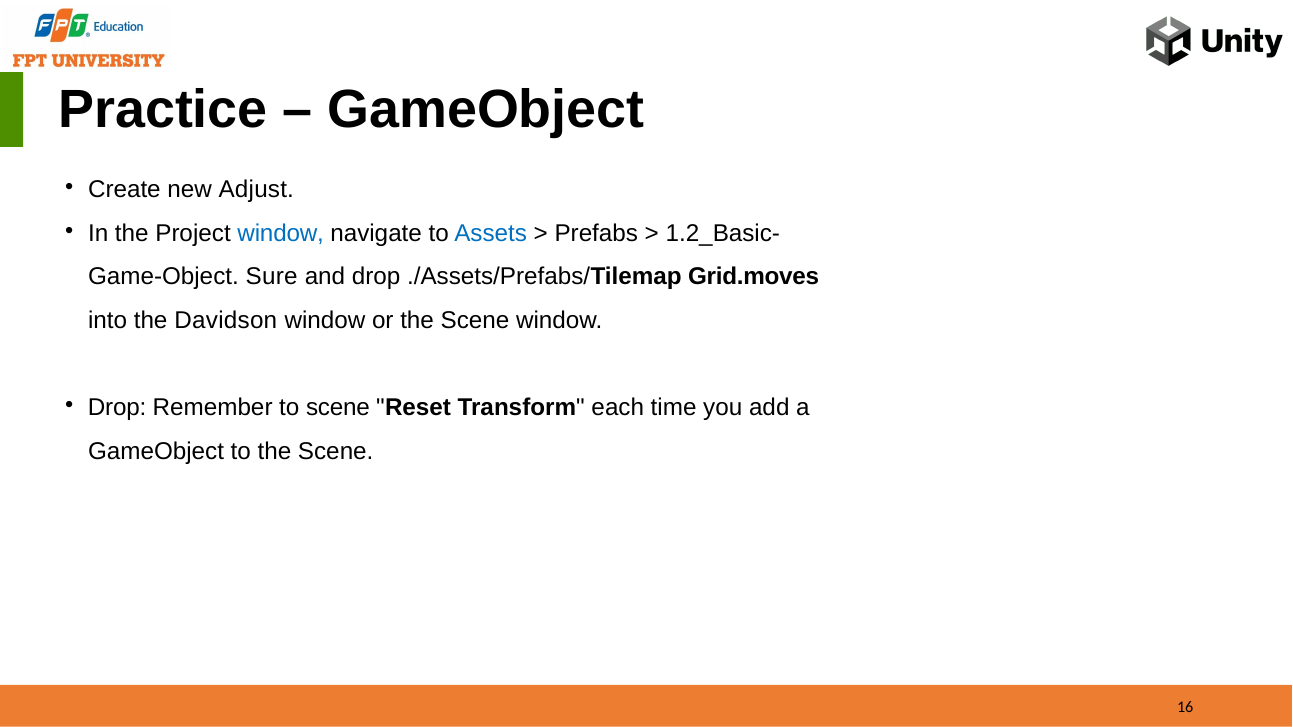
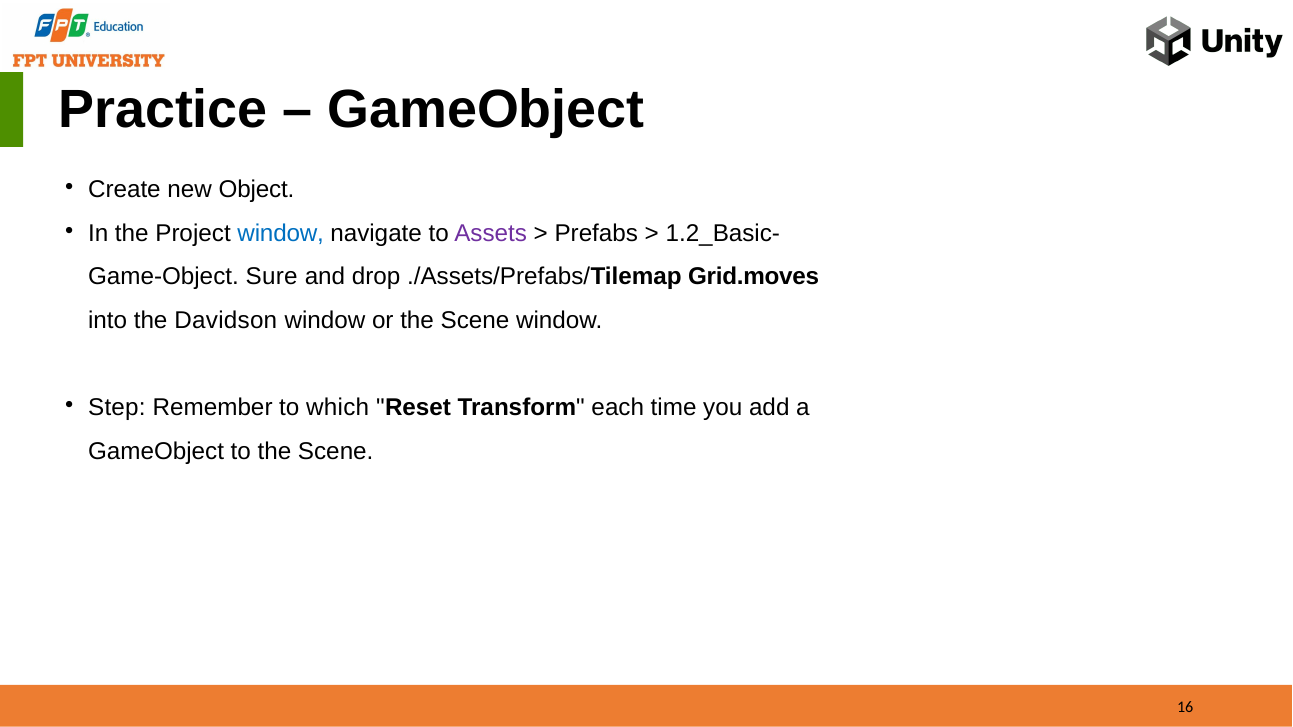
Adjust: Adjust -> Object
Assets colour: blue -> purple
Drop at (117, 408): Drop -> Step
to scene: scene -> which
